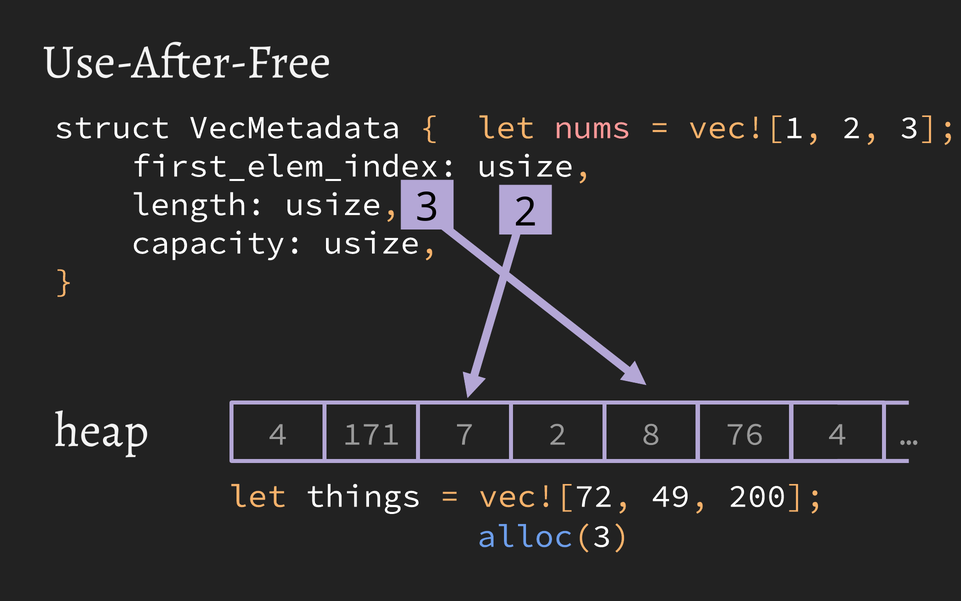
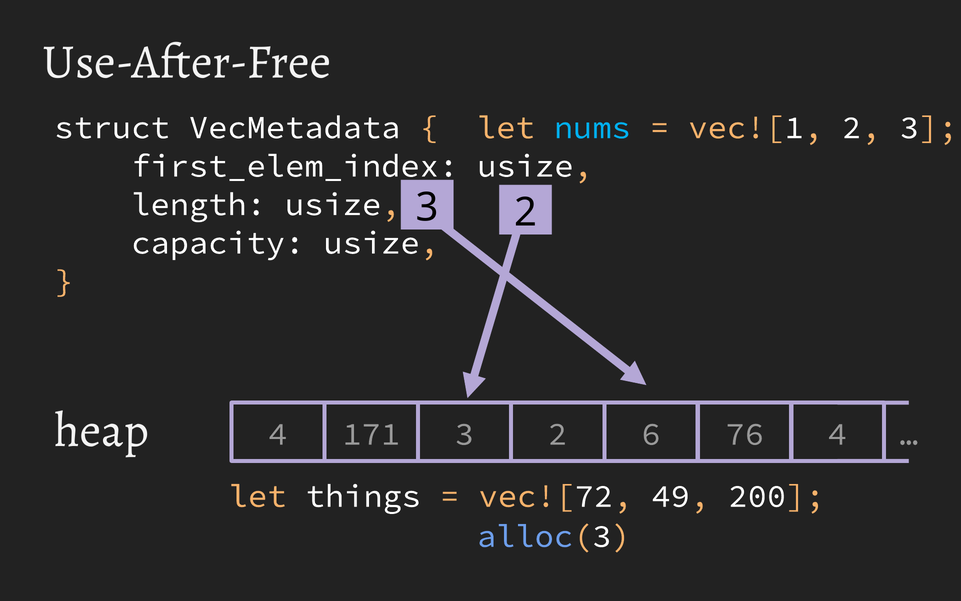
nums colour: pink -> light blue
8: 8 -> 6
4 7: 7 -> 3
